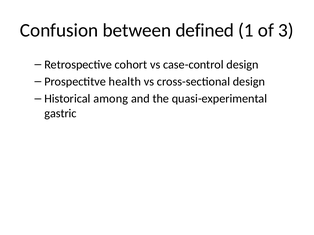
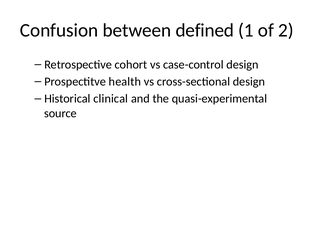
3: 3 -> 2
among: among -> clinical
gastric: gastric -> source
